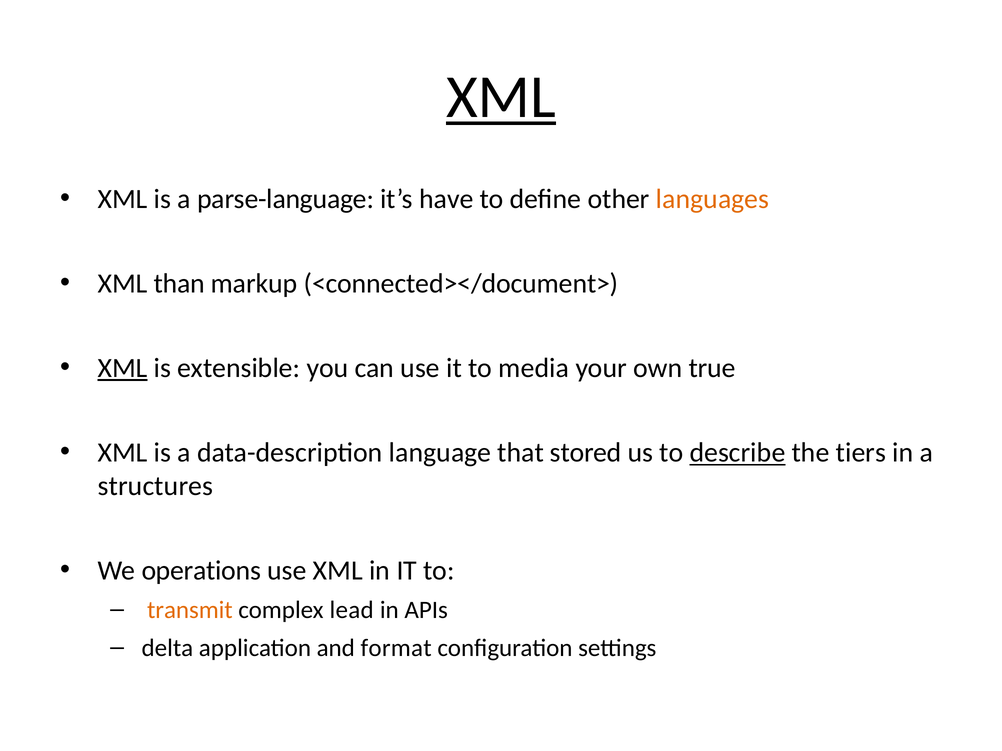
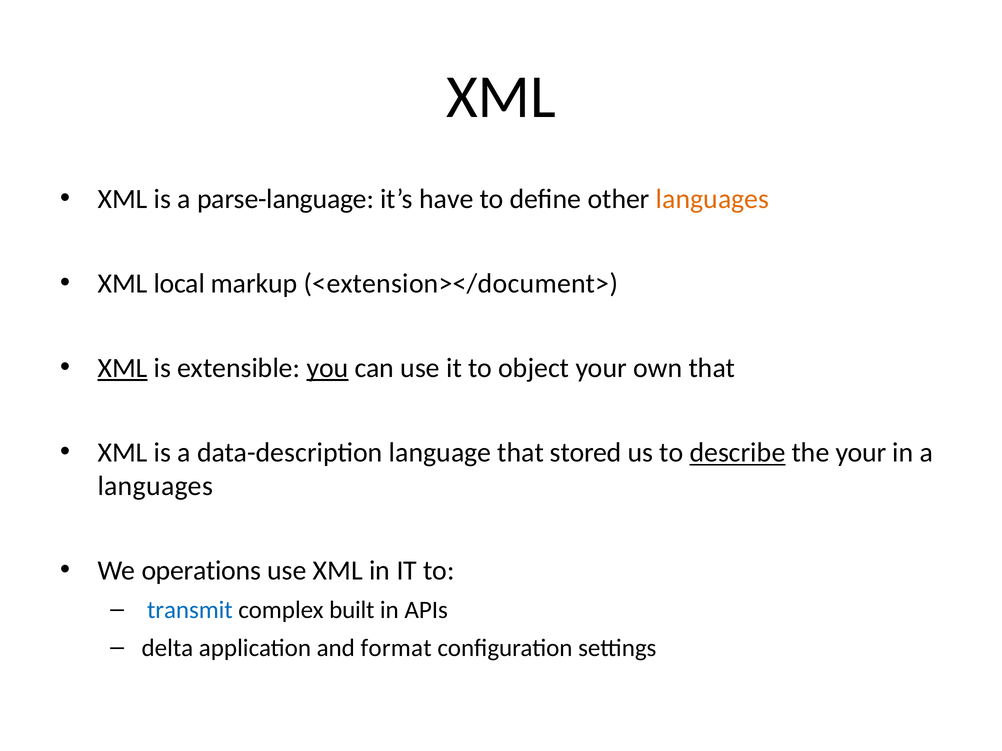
XML at (501, 97) underline: present -> none
than: than -> local
<connected></document>: <connected></document> -> <extension></document>
you underline: none -> present
media: media -> object
own true: true -> that
the tiers: tiers -> your
structures at (155, 486): structures -> languages
transmit colour: orange -> blue
lead: lead -> built
